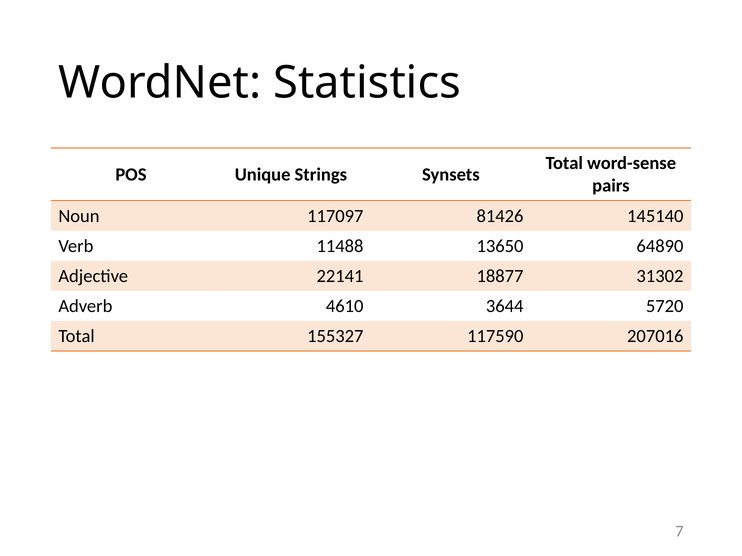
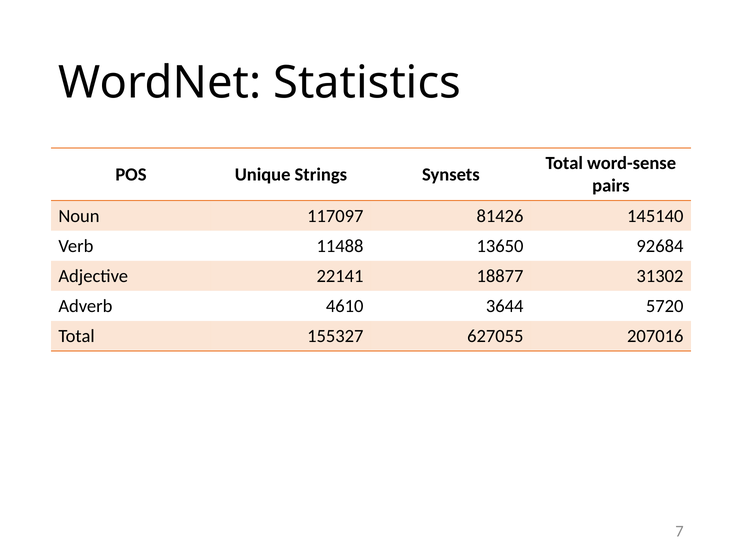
64890: 64890 -> 92684
117590: 117590 -> 627055
